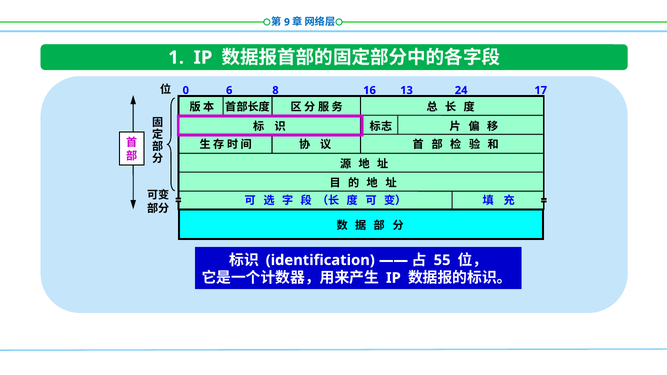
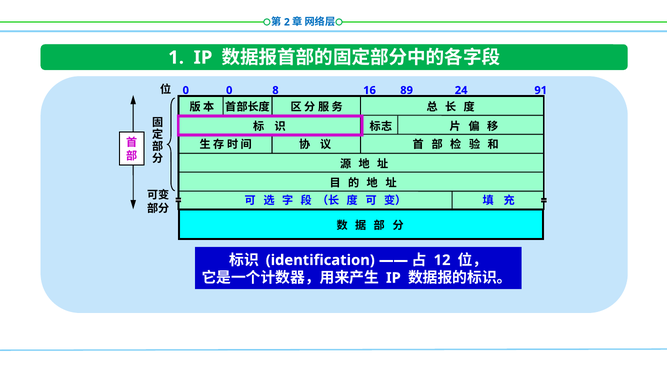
9: 9 -> 2
0 6: 6 -> 0
13: 13 -> 89
17: 17 -> 91
55: 55 -> 12
